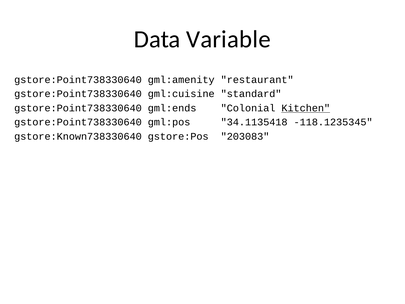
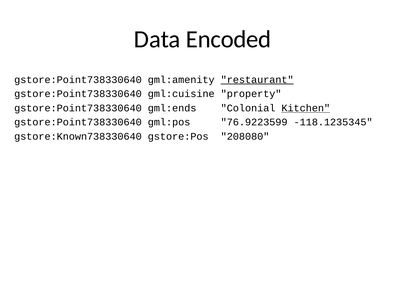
Variable: Variable -> Encoded
restaurant underline: none -> present
standard: standard -> property
34.1135418: 34.1135418 -> 76.9223599
203083: 203083 -> 208080
